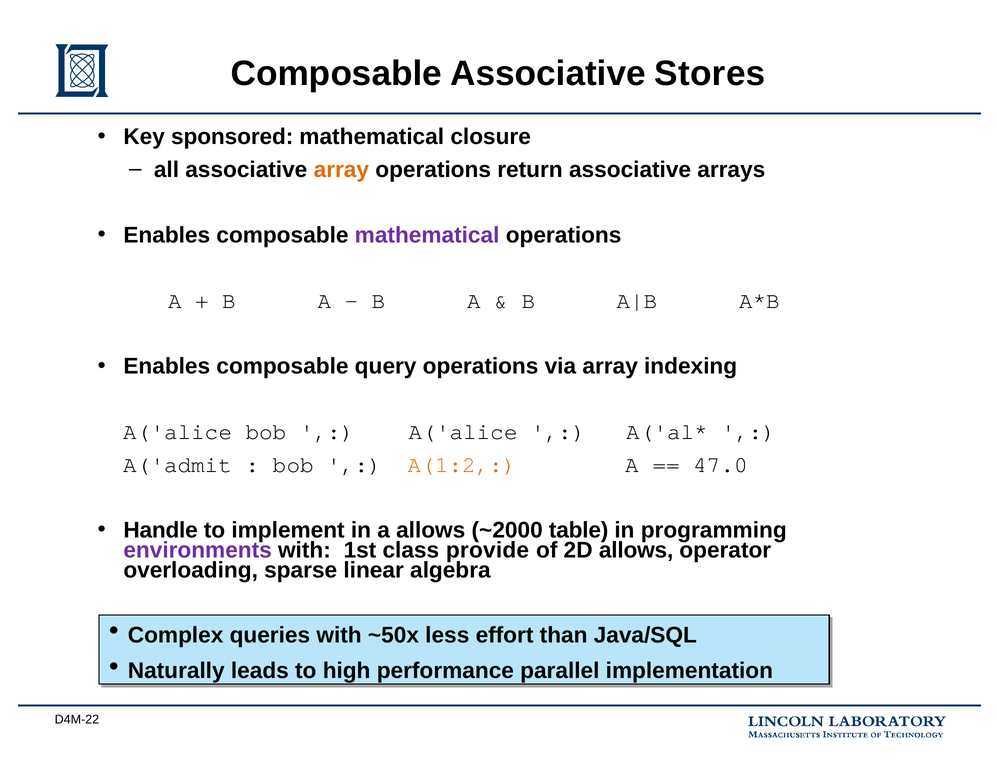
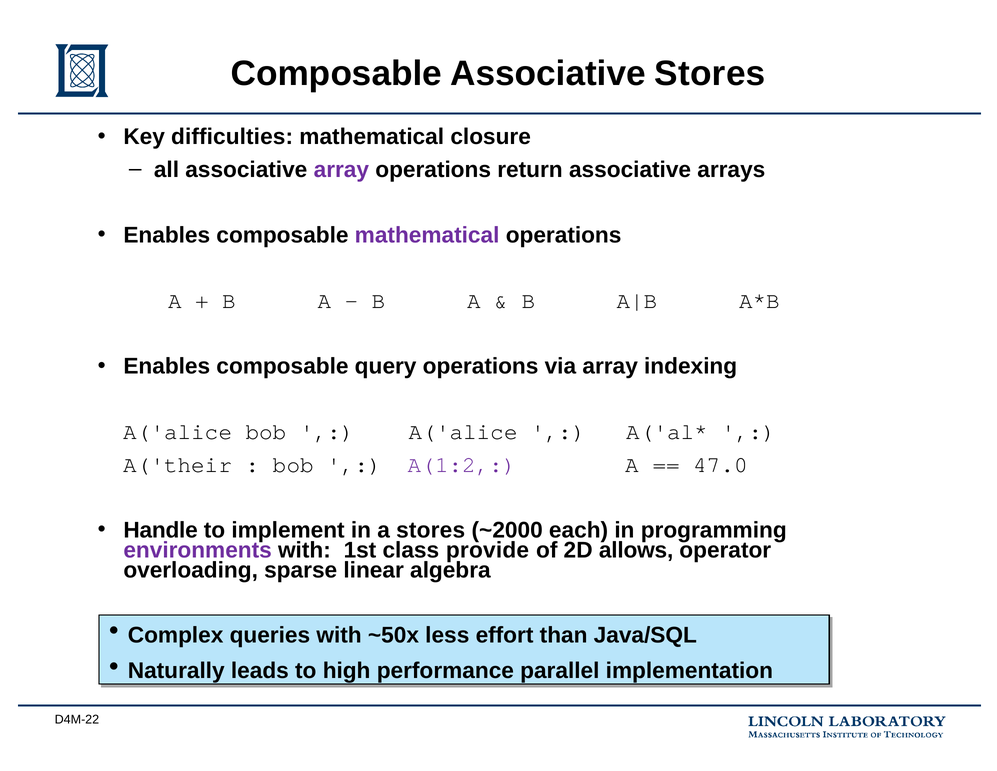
sponsored: sponsored -> difficulties
array at (341, 169) colour: orange -> purple
A('admit: A('admit -> A('their
A(1:2 colour: orange -> purple
a allows: allows -> stores
table: table -> each
